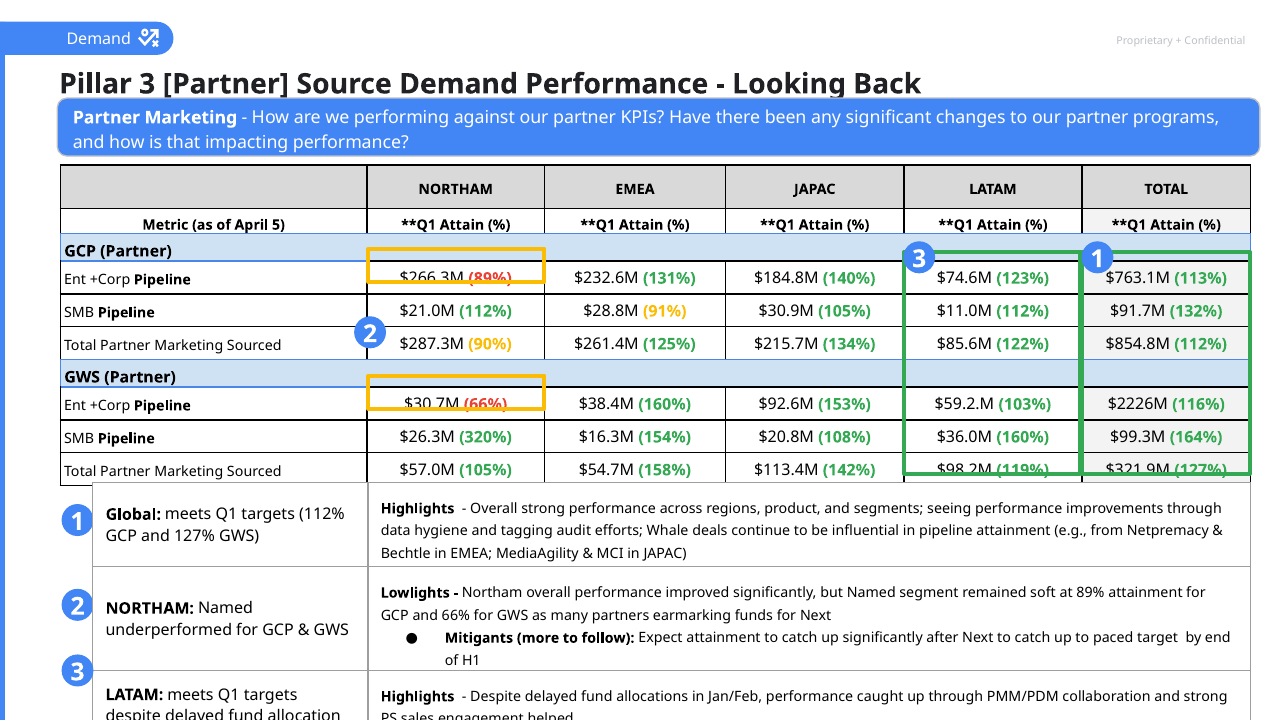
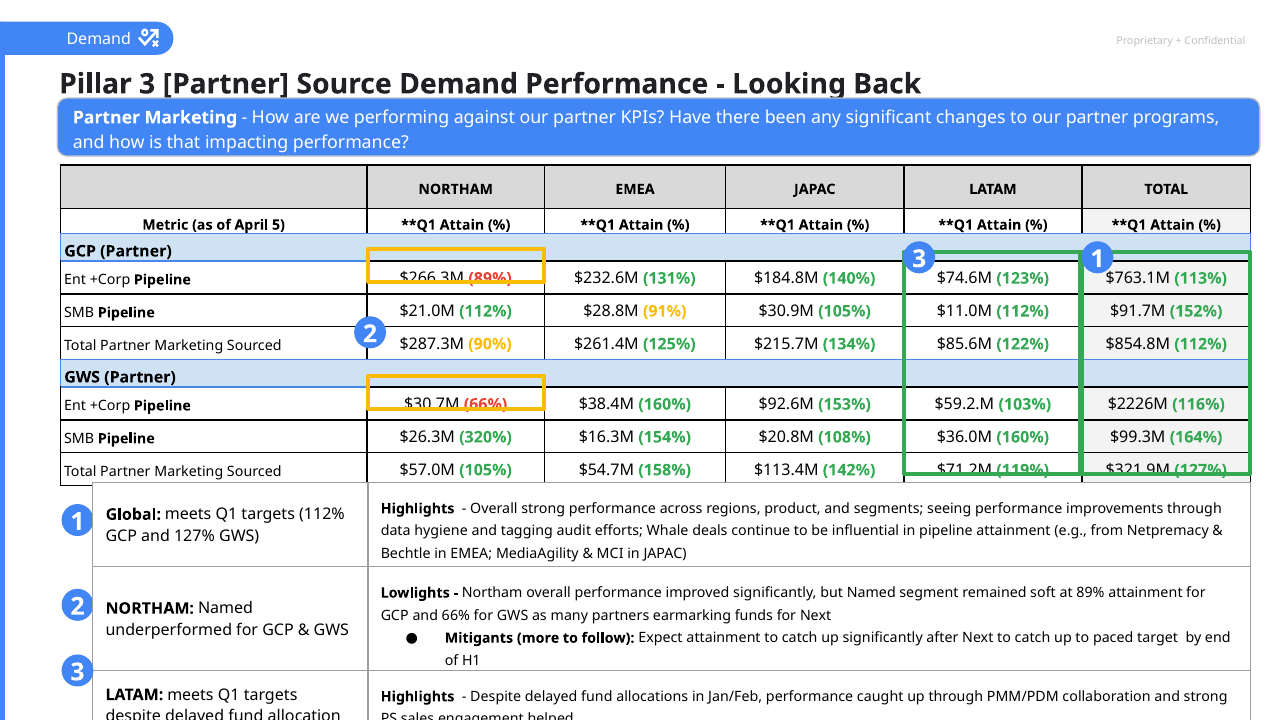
132%: 132% -> 152%
$98.2M: $98.2M -> $71.2M
